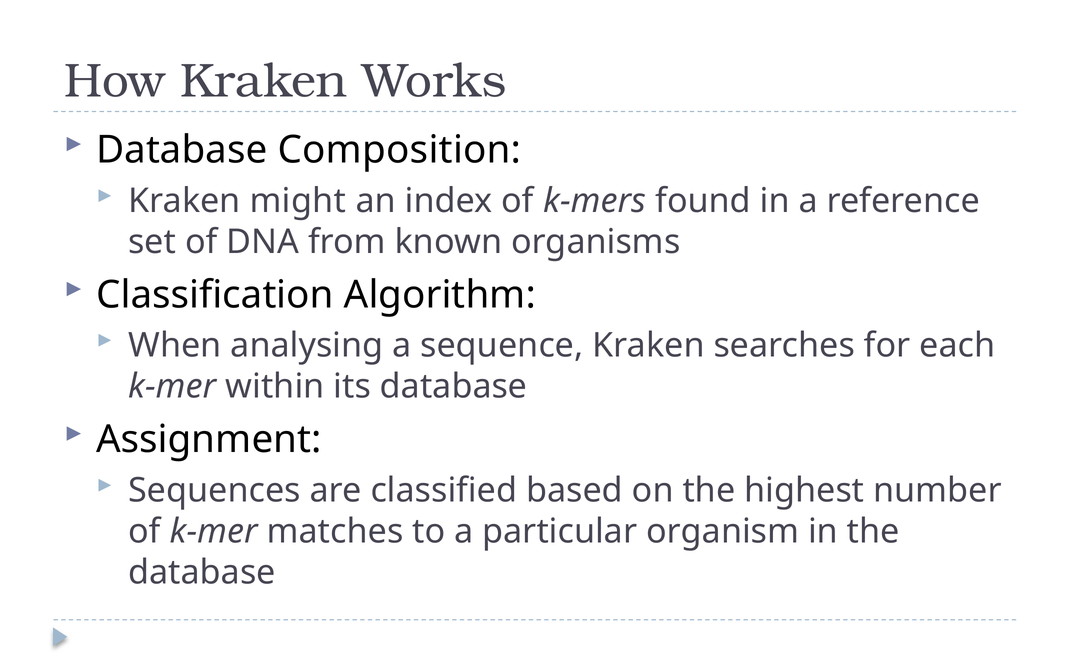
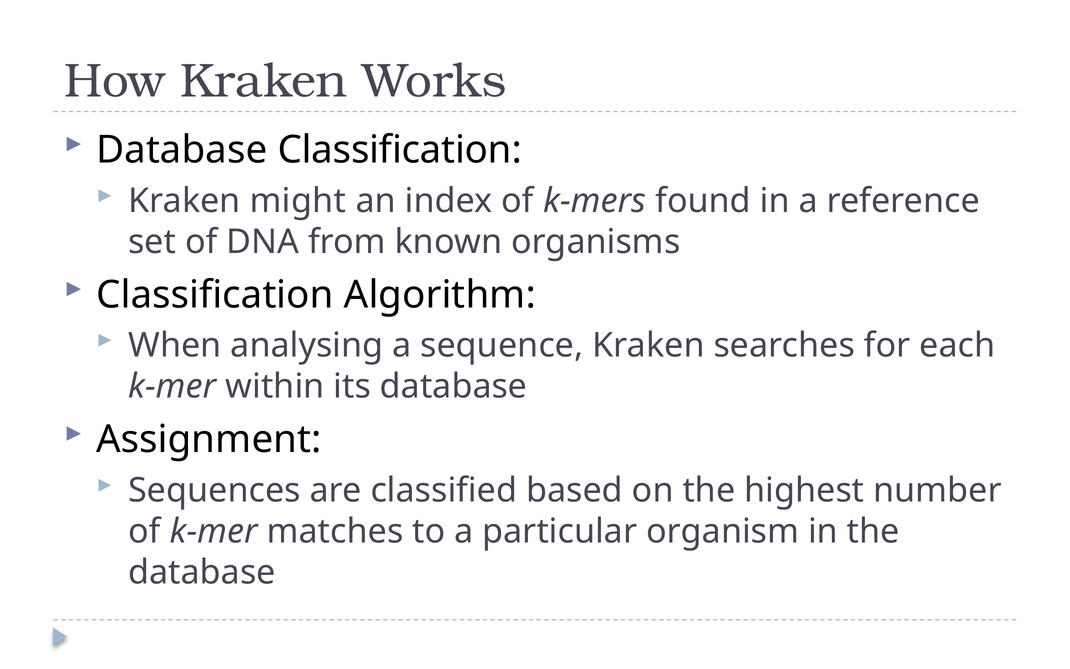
Database Composition: Composition -> Classification
